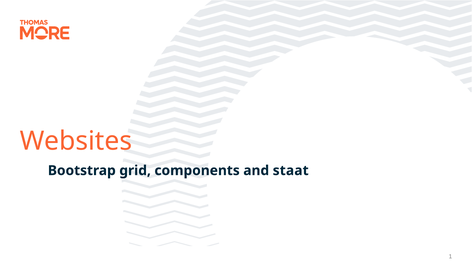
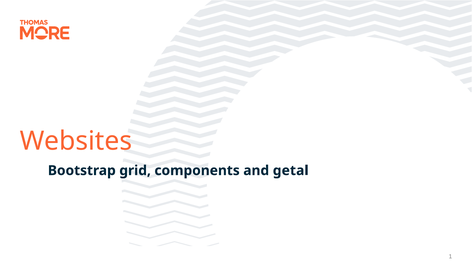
staat: staat -> getal
